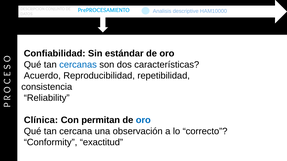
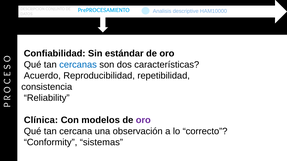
permitan: permitan -> modelos
oro at (143, 120) colour: blue -> purple
exactitud: exactitud -> sistemas
